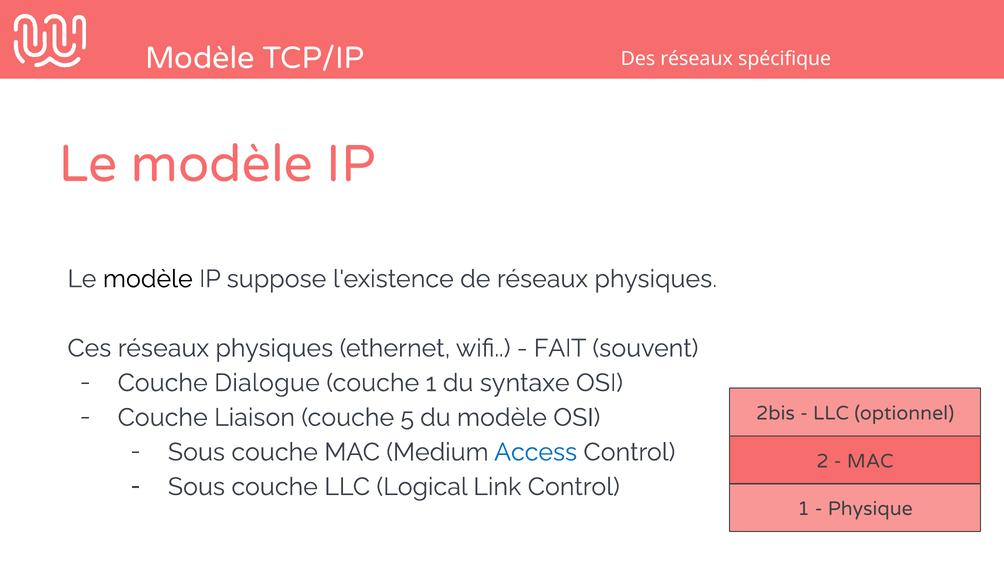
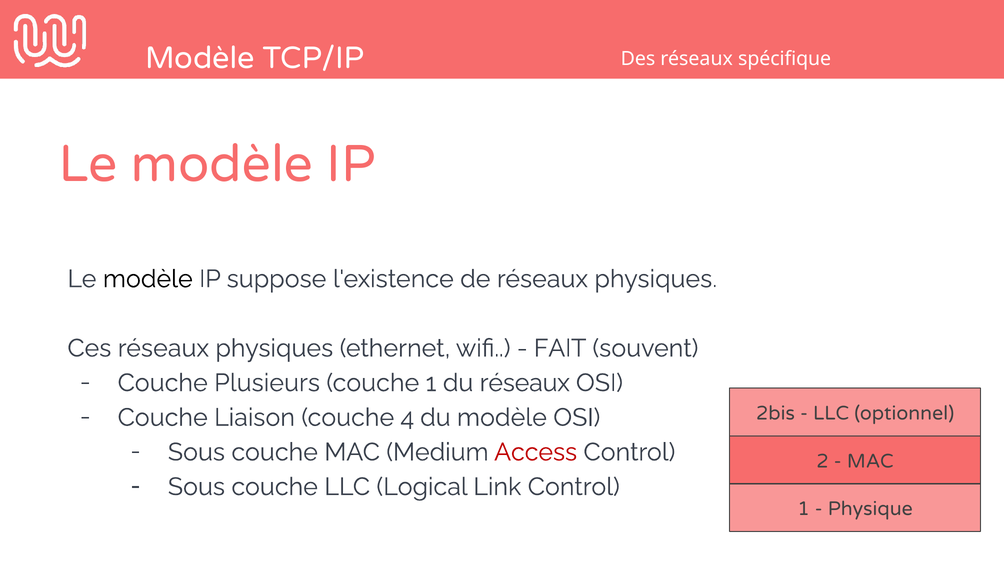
Dialogue: Dialogue -> Plusieurs
du syntaxe: syntaxe -> réseaux
5: 5 -> 4
Access colour: blue -> red
